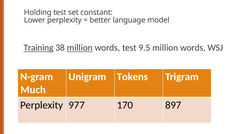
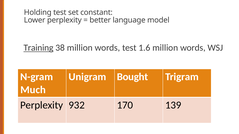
million at (80, 48) underline: present -> none
9.5: 9.5 -> 1.6
Tokens: Tokens -> Bought
977: 977 -> 932
897: 897 -> 139
